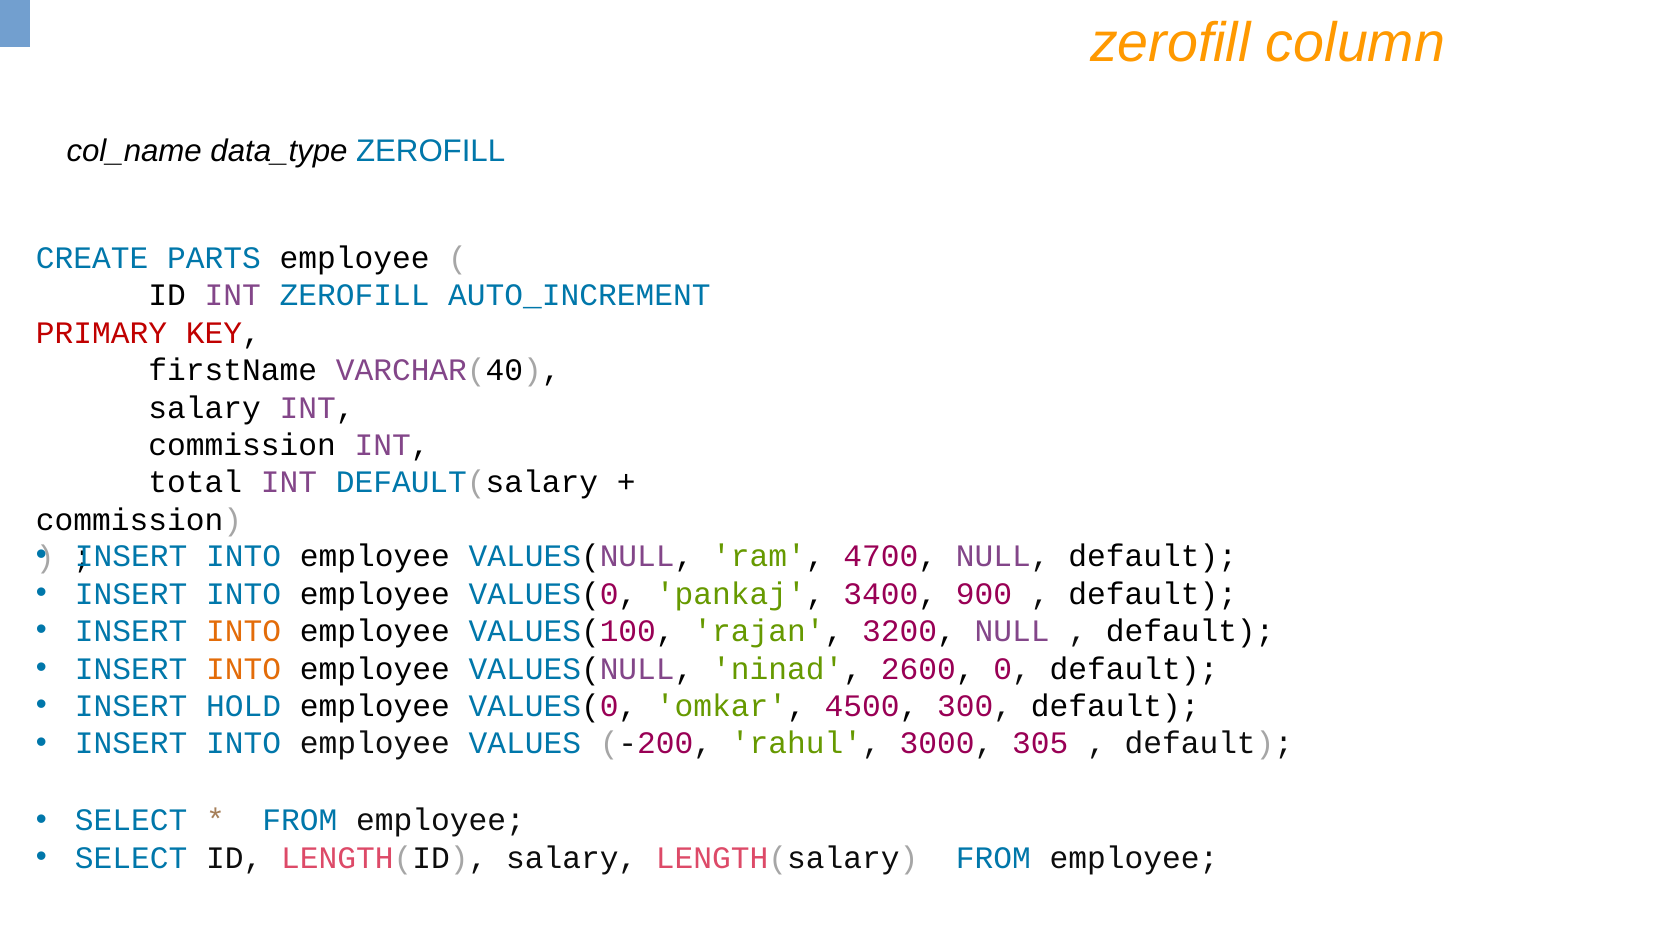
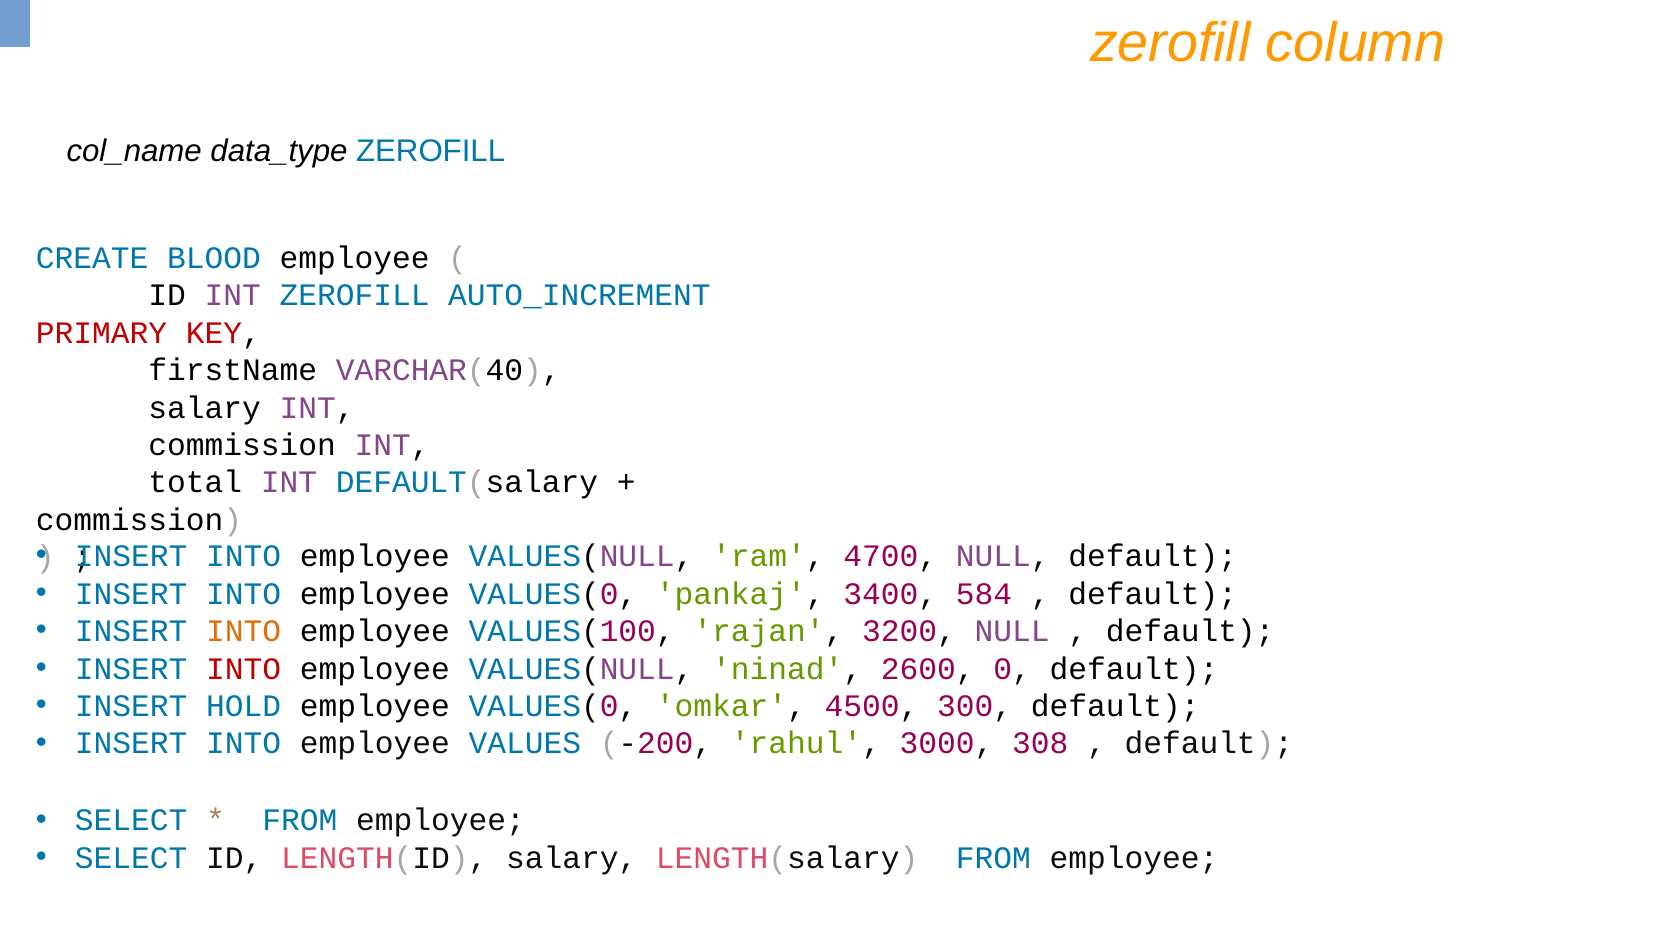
PARTS: PARTS -> BLOOD
900: 900 -> 584
INTO at (244, 669) colour: orange -> red
305: 305 -> 308
